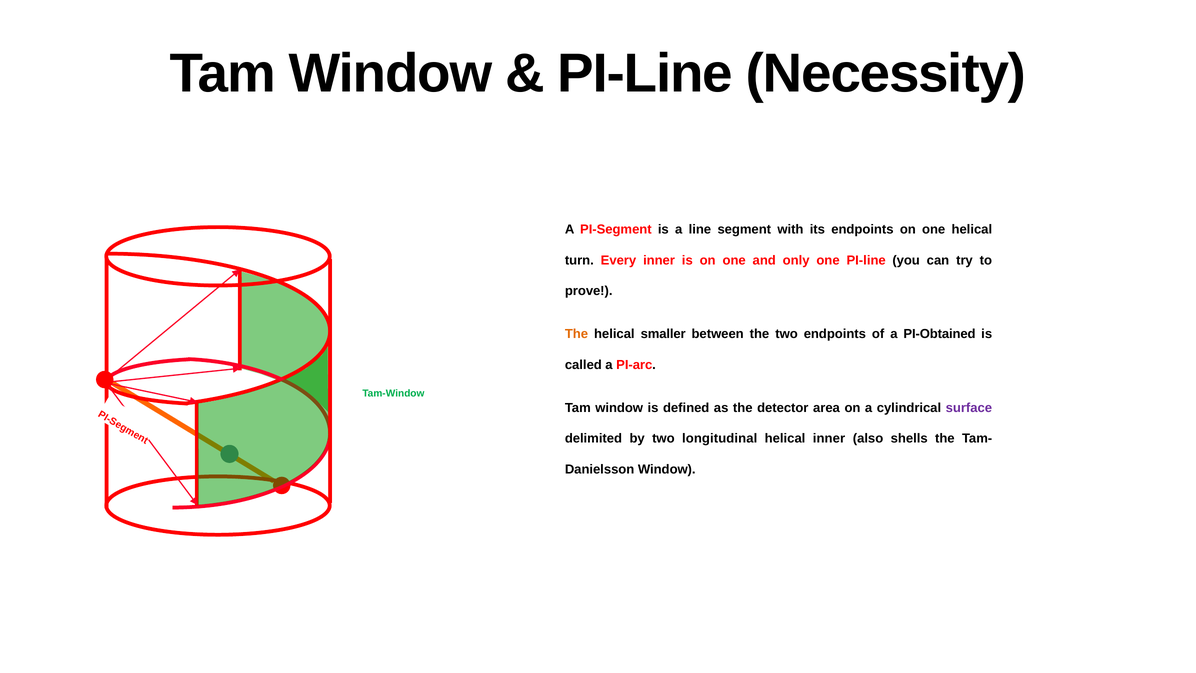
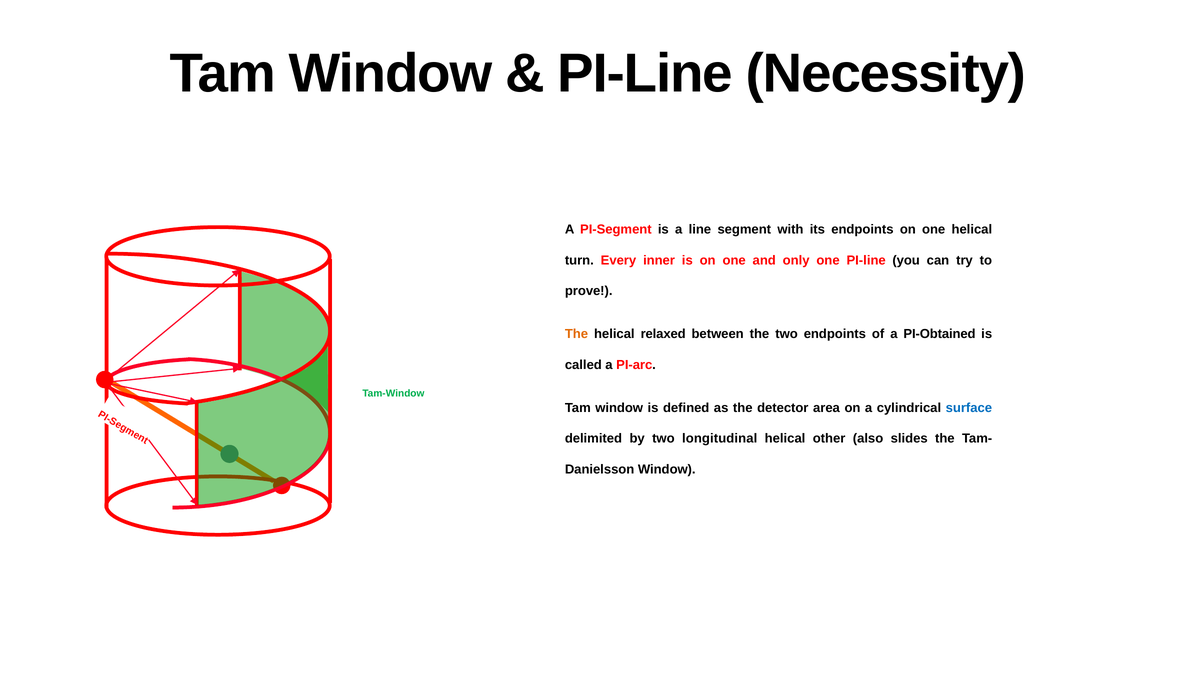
smaller: smaller -> relaxed
surface colour: purple -> blue
helical inner: inner -> other
shells: shells -> slides
